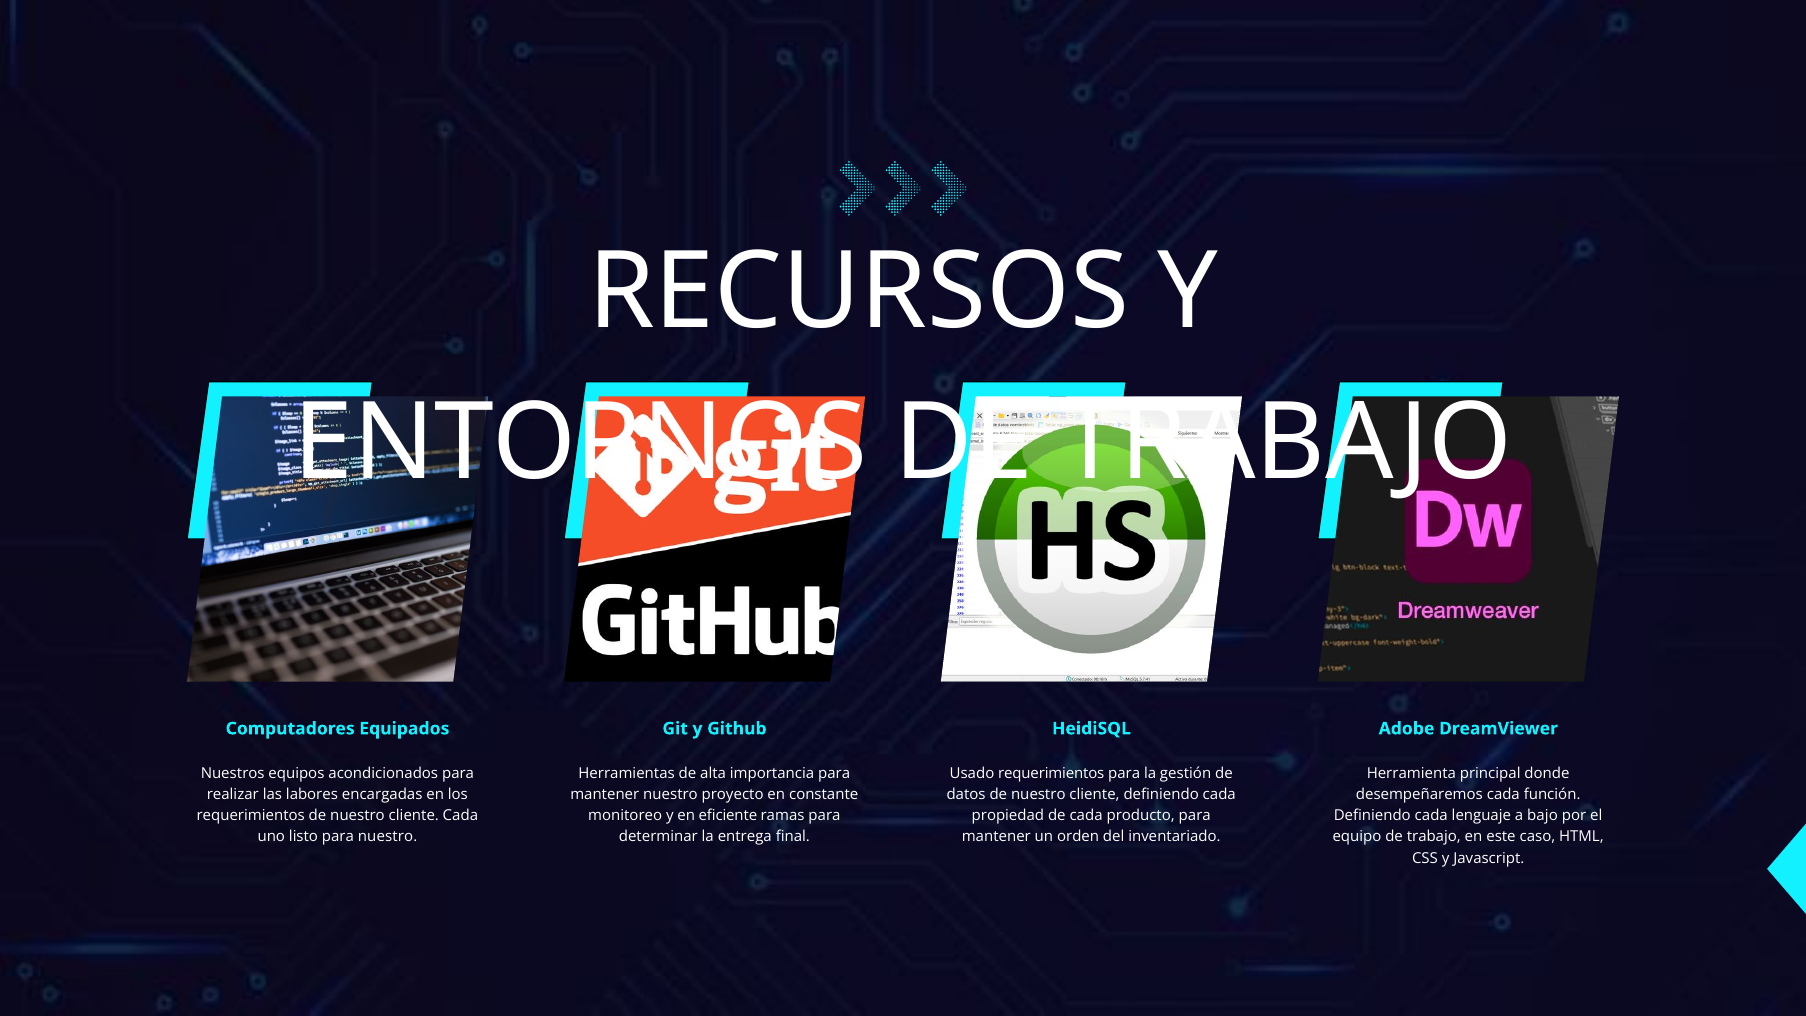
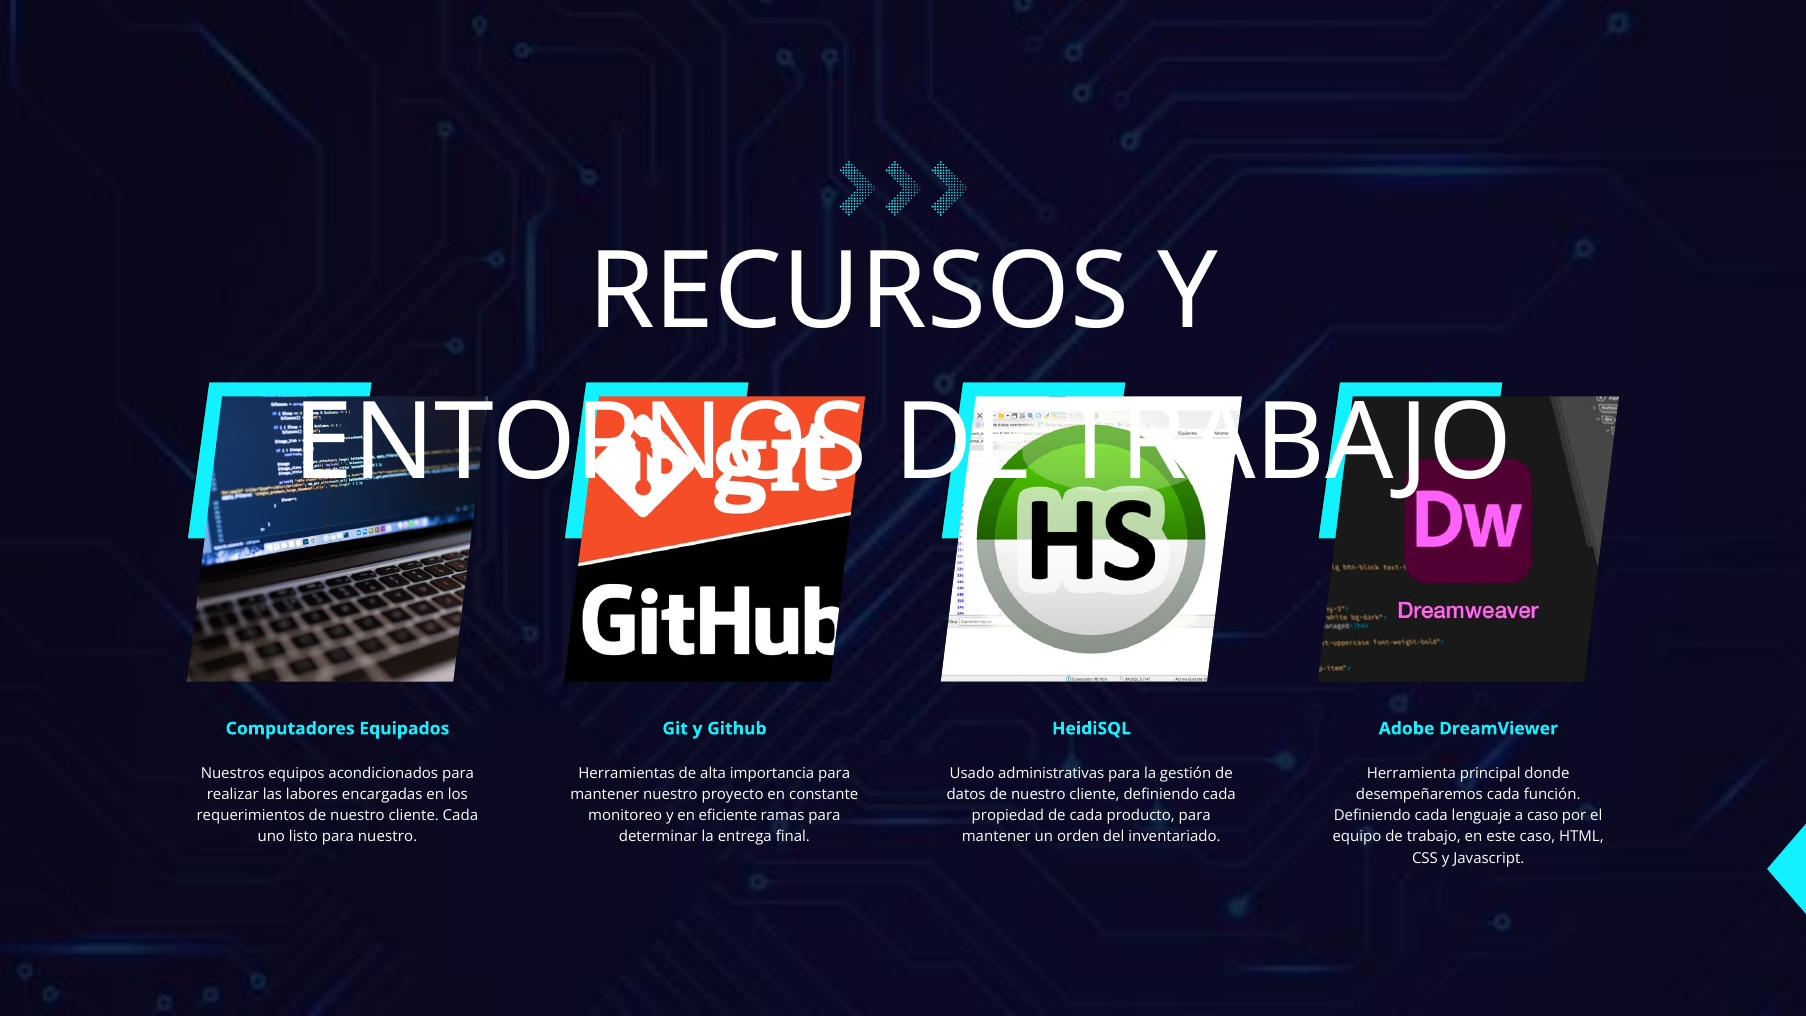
Usado requerimientos: requerimientos -> administrativas
a bajo: bajo -> caso
